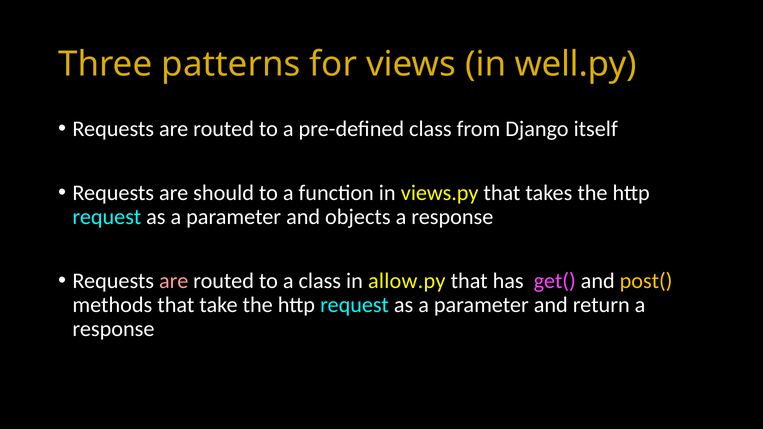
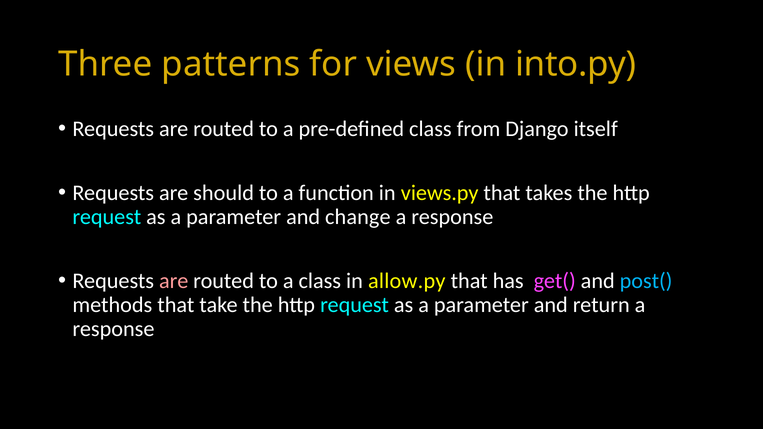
well.py: well.py -> into.py
objects: objects -> change
post( colour: yellow -> light blue
